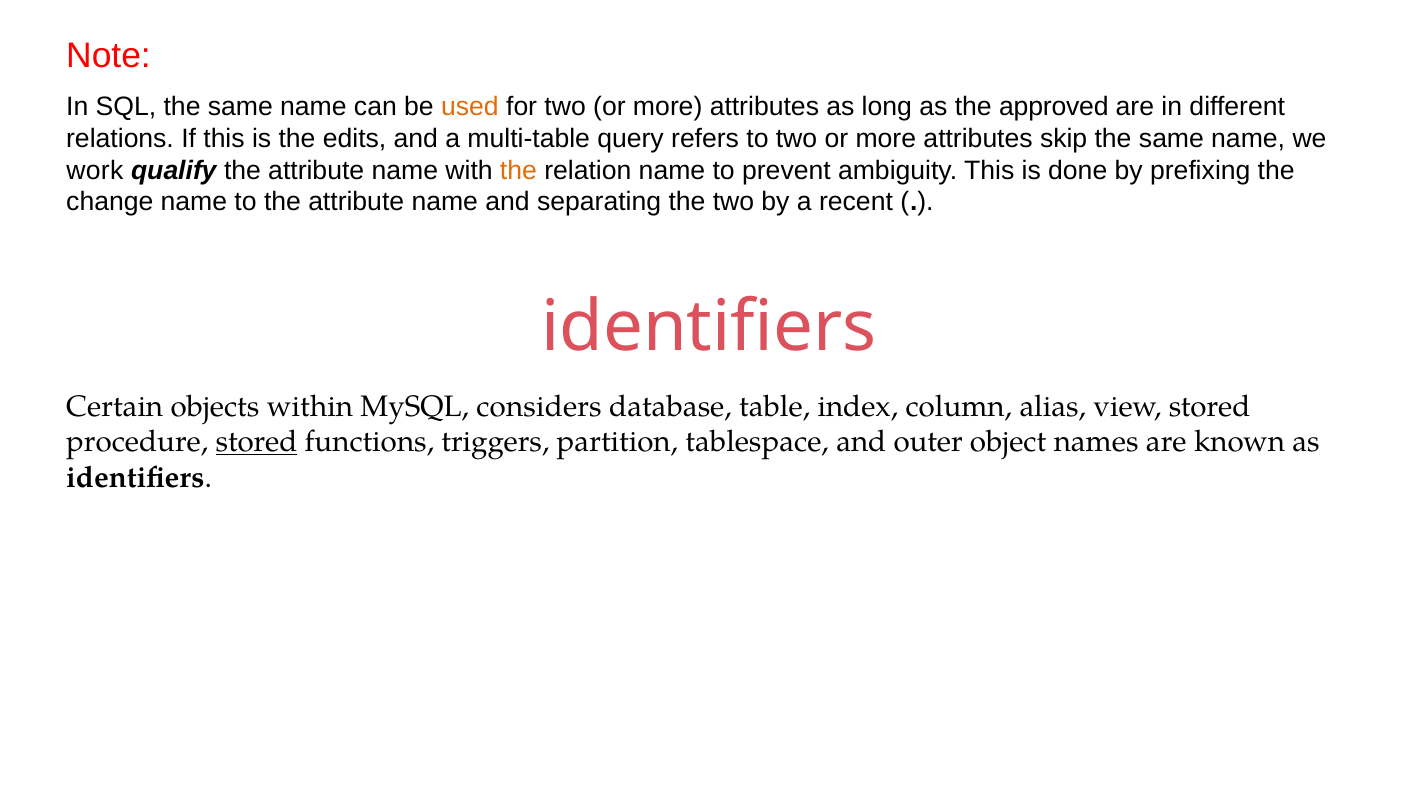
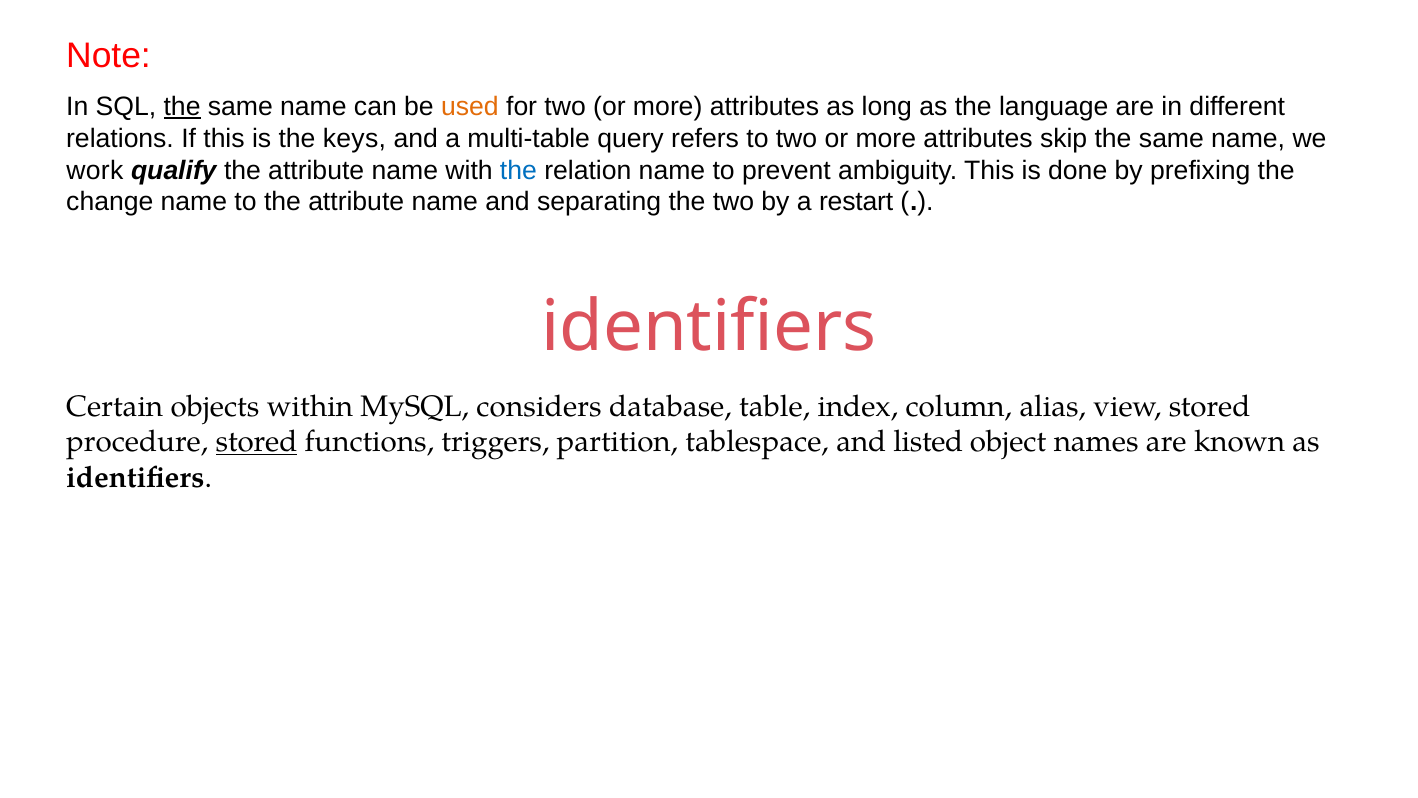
the at (182, 106) underline: none -> present
approved: approved -> language
edits: edits -> keys
the at (518, 170) colour: orange -> blue
recent: recent -> restart
outer: outer -> listed
